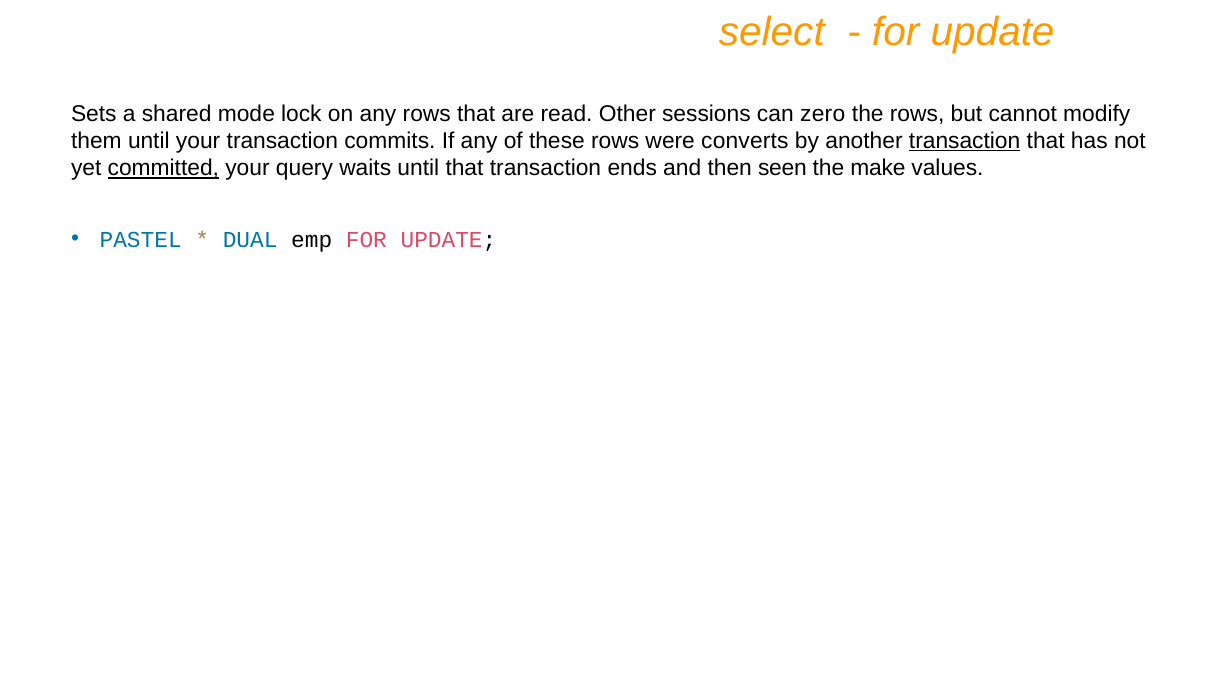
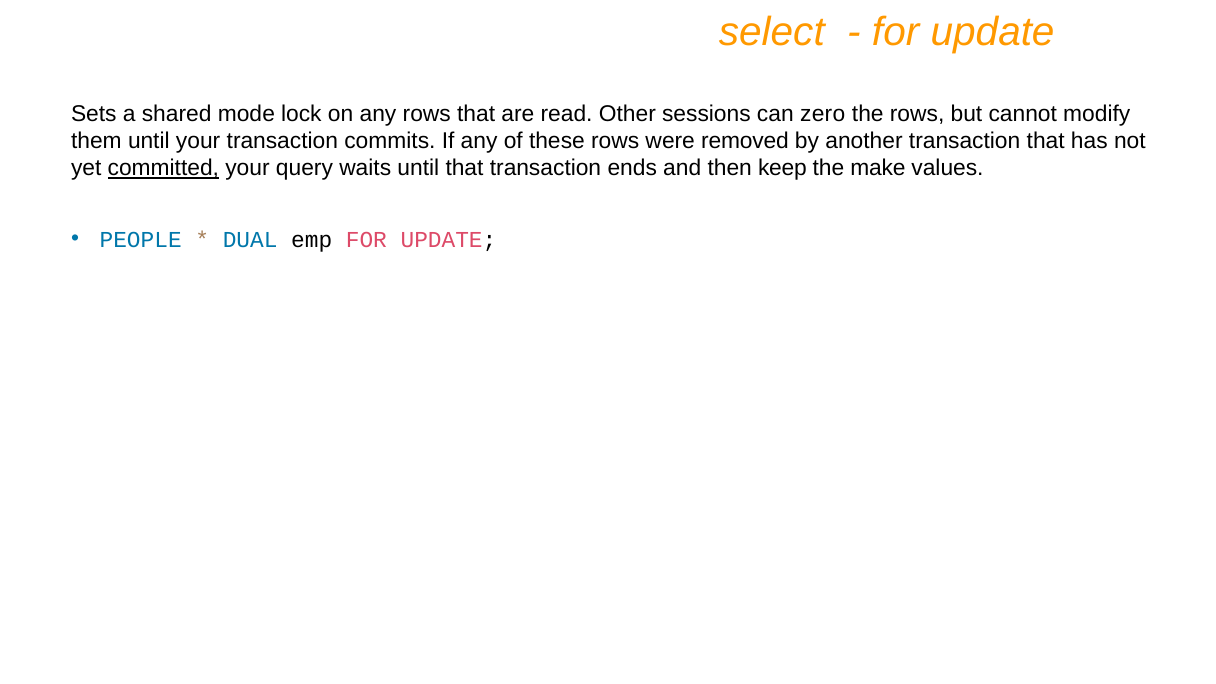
converts: converts -> removed
transaction at (965, 141) underline: present -> none
seen: seen -> keep
PASTEL: PASTEL -> PEOPLE
